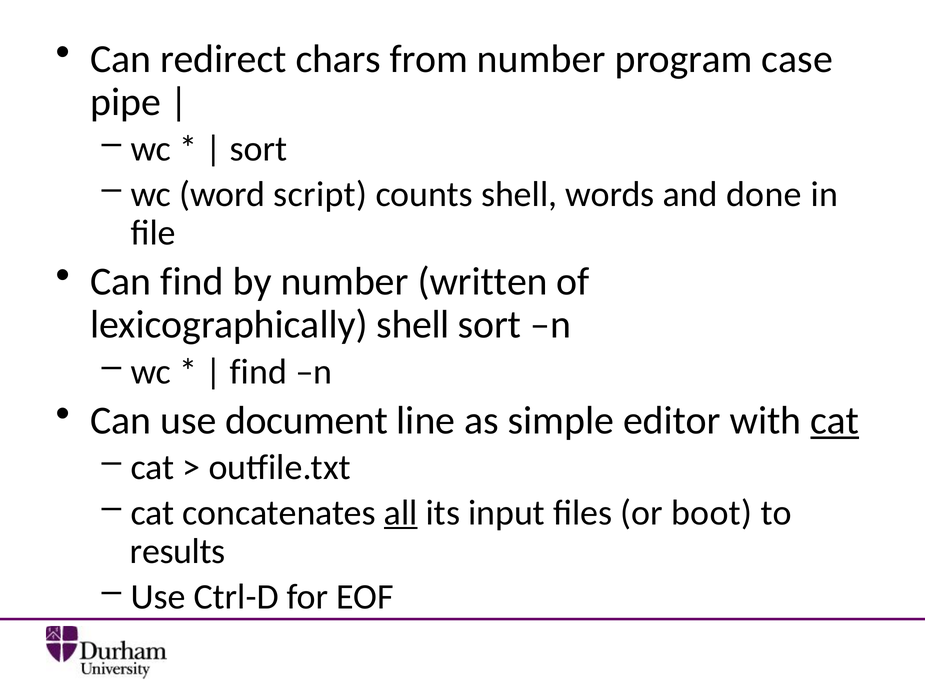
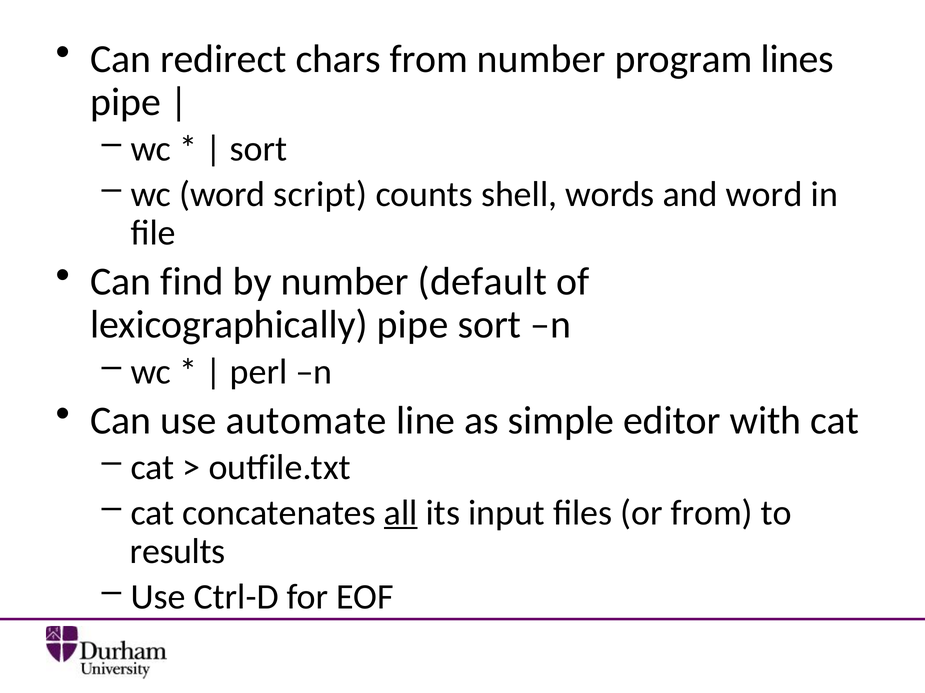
case: case -> lines
and done: done -> word
written: written -> default
lexicographically shell: shell -> pipe
find at (259, 372): find -> perl
document: document -> automate
cat at (835, 421) underline: present -> none
or boot: boot -> from
